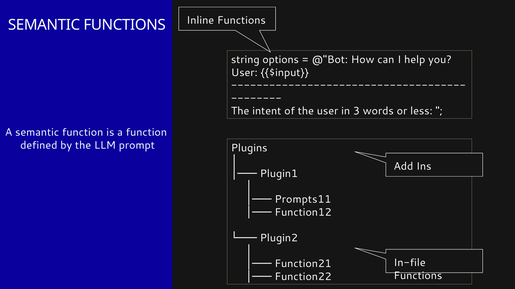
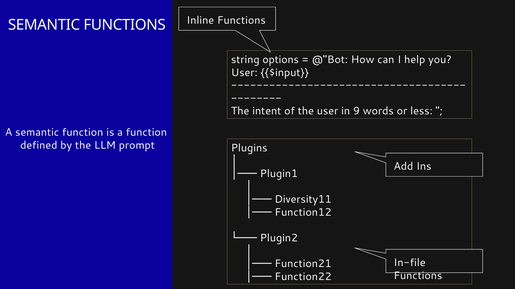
3: 3 -> 9
Prompts11: Prompts11 -> Diversity11
